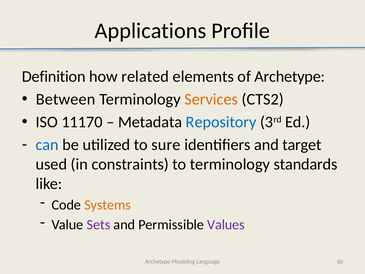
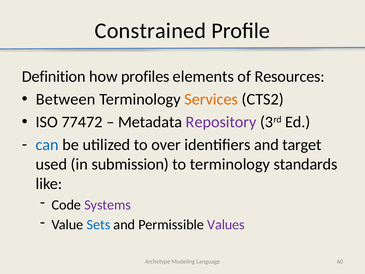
Applications: Applications -> Constrained
related: related -> profiles
of Archetype: Archetype -> Resources
11170: 11170 -> 77472
Repository colour: blue -> purple
sure: sure -> over
constraints: constraints -> submission
Systems colour: orange -> purple
Sets colour: purple -> blue
